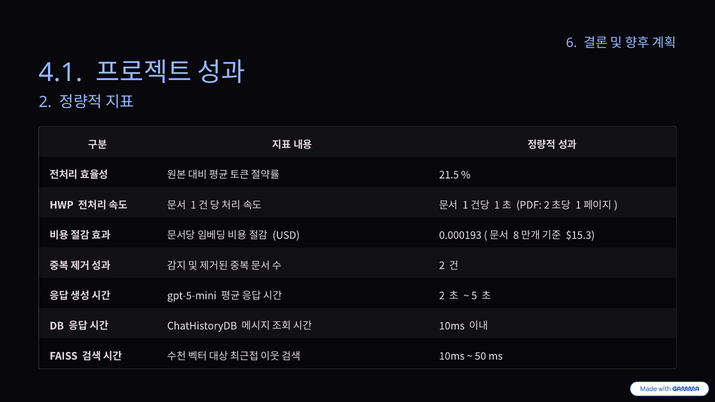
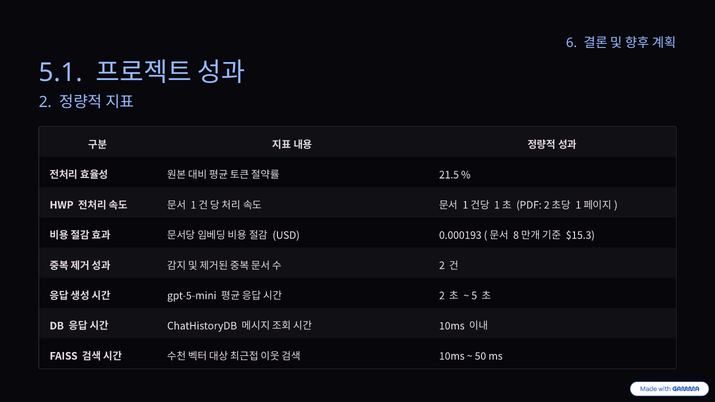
4.1: 4.1 -> 5.1
